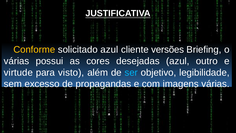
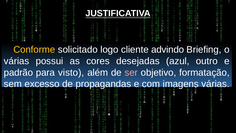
solicitado azul: azul -> logo
versões: versões -> advindo
virtude: virtude -> padrão
ser colour: light blue -> pink
legibilidade: legibilidade -> formatação
